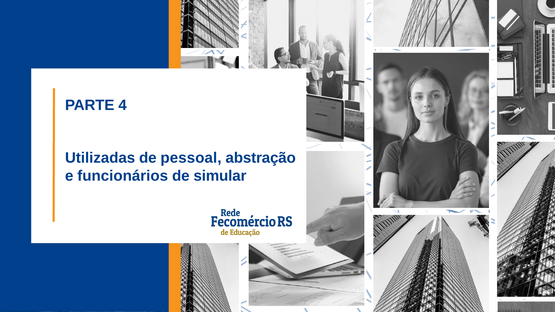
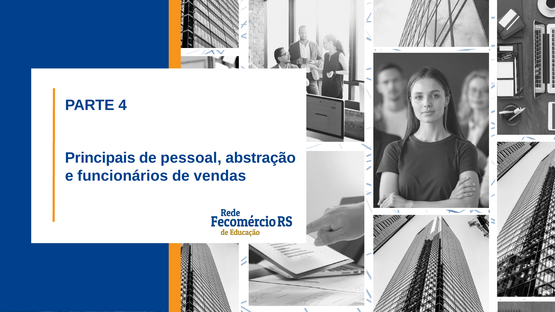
Utilizadas: Utilizadas -> Principais
simular: simular -> vendas
